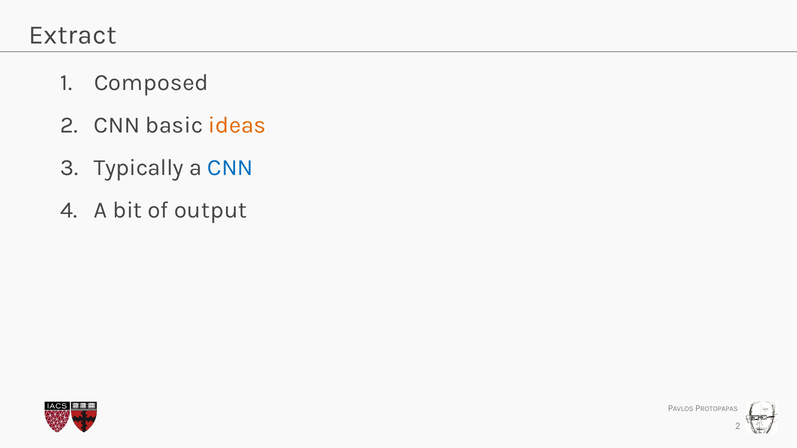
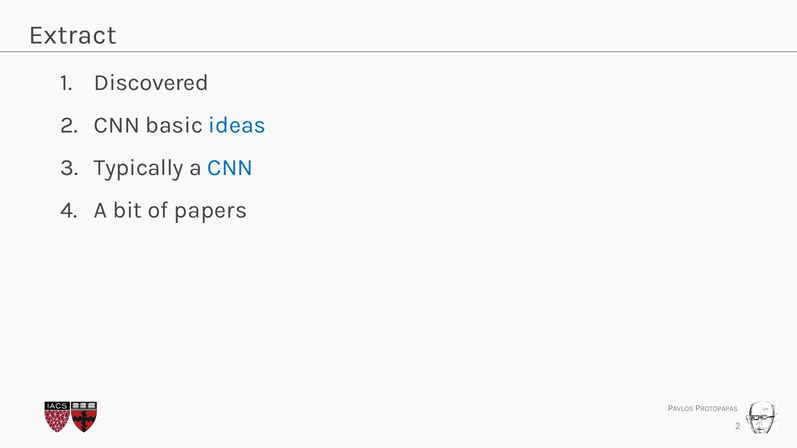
Composed: Composed -> Discovered
ideas colour: orange -> blue
output: output -> papers
